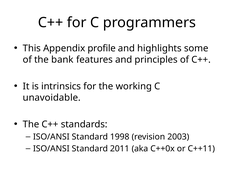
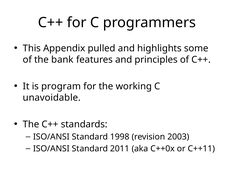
profile: profile -> pulled
intrinsics: intrinsics -> program
